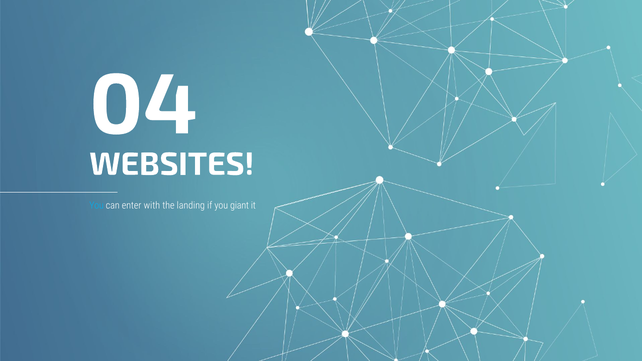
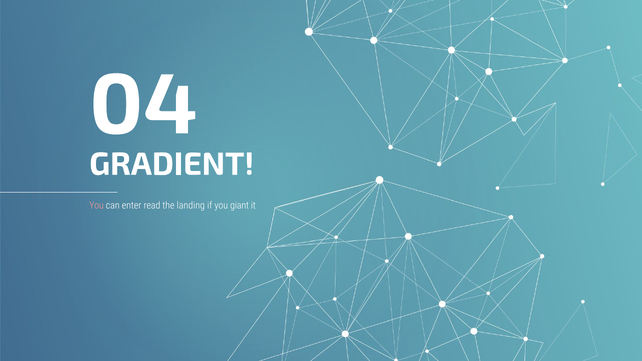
WEBSITES: WEBSITES -> GRADIENT
You at (96, 206) colour: light blue -> pink
with: with -> read
